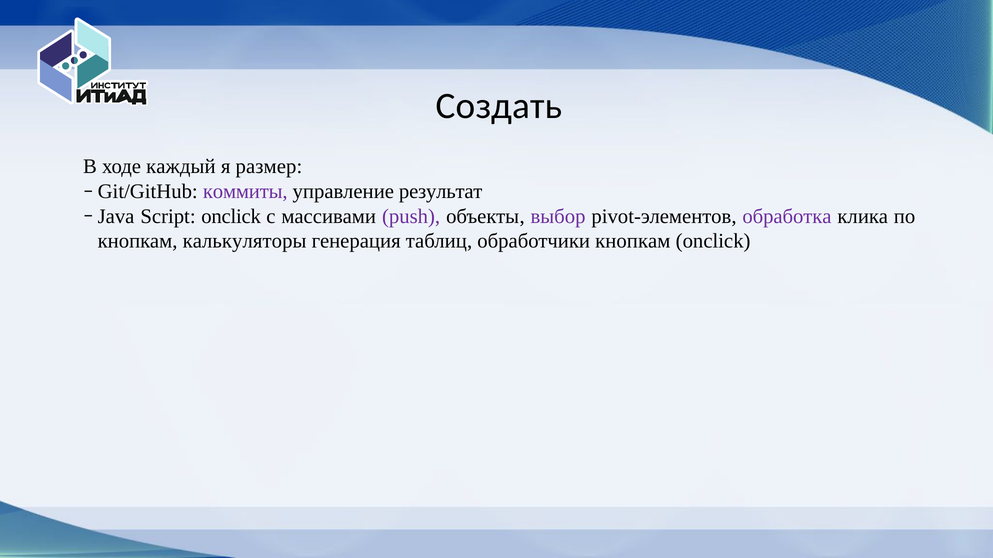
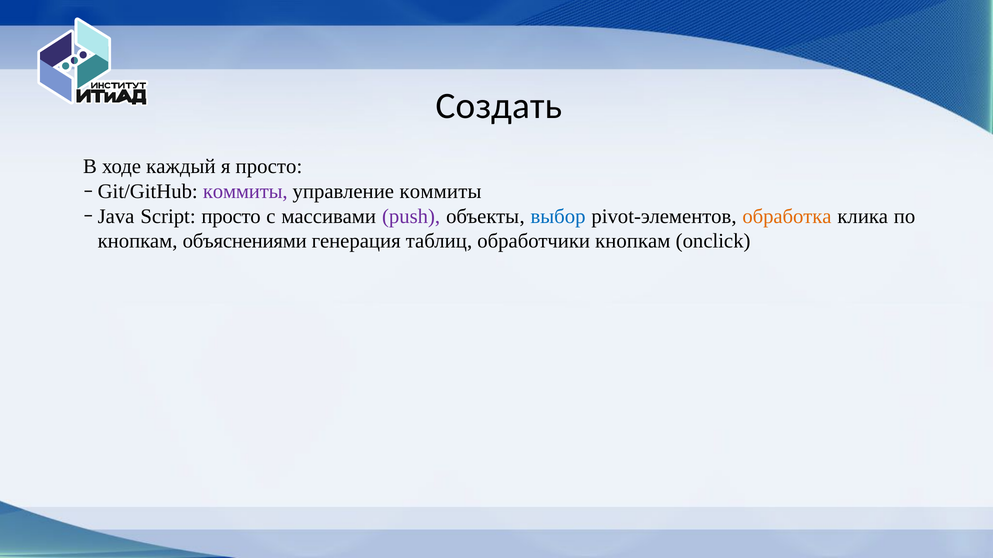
я размер: размер -> просто
управление результат: результат -> коммиты
Script onclick: onclick -> просто
выбор colour: purple -> blue
обработка colour: purple -> orange
калькуляторы: калькуляторы -> объяснениями
